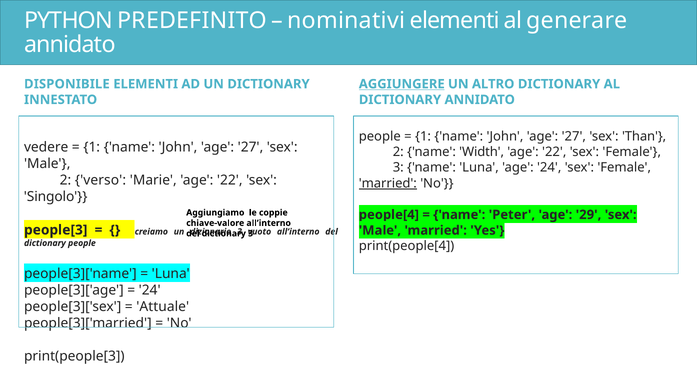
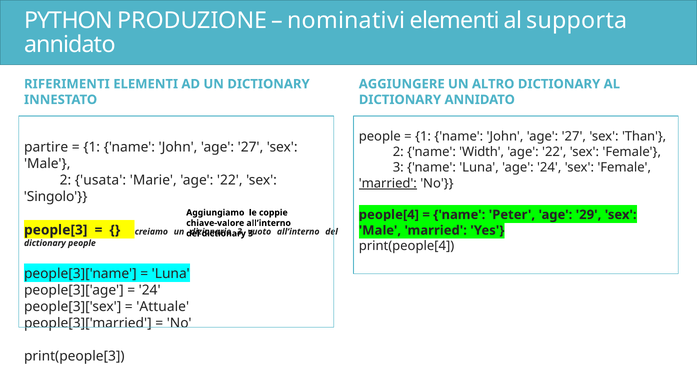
PREDEFINITO: PREDEFINITO -> PRODUZIONE
generare: generare -> supporta
DISPONIBILE: DISPONIBILE -> RIFERIMENTI
AGGIUNGERE underline: present -> none
vedere: vedere -> partire
verso: verso -> usata
